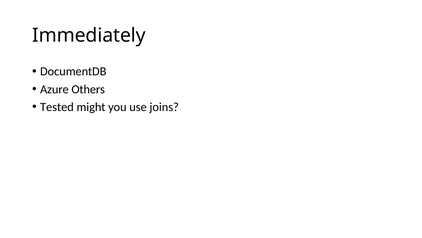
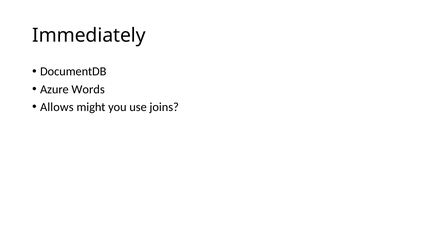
Others: Others -> Words
Tested: Tested -> Allows
